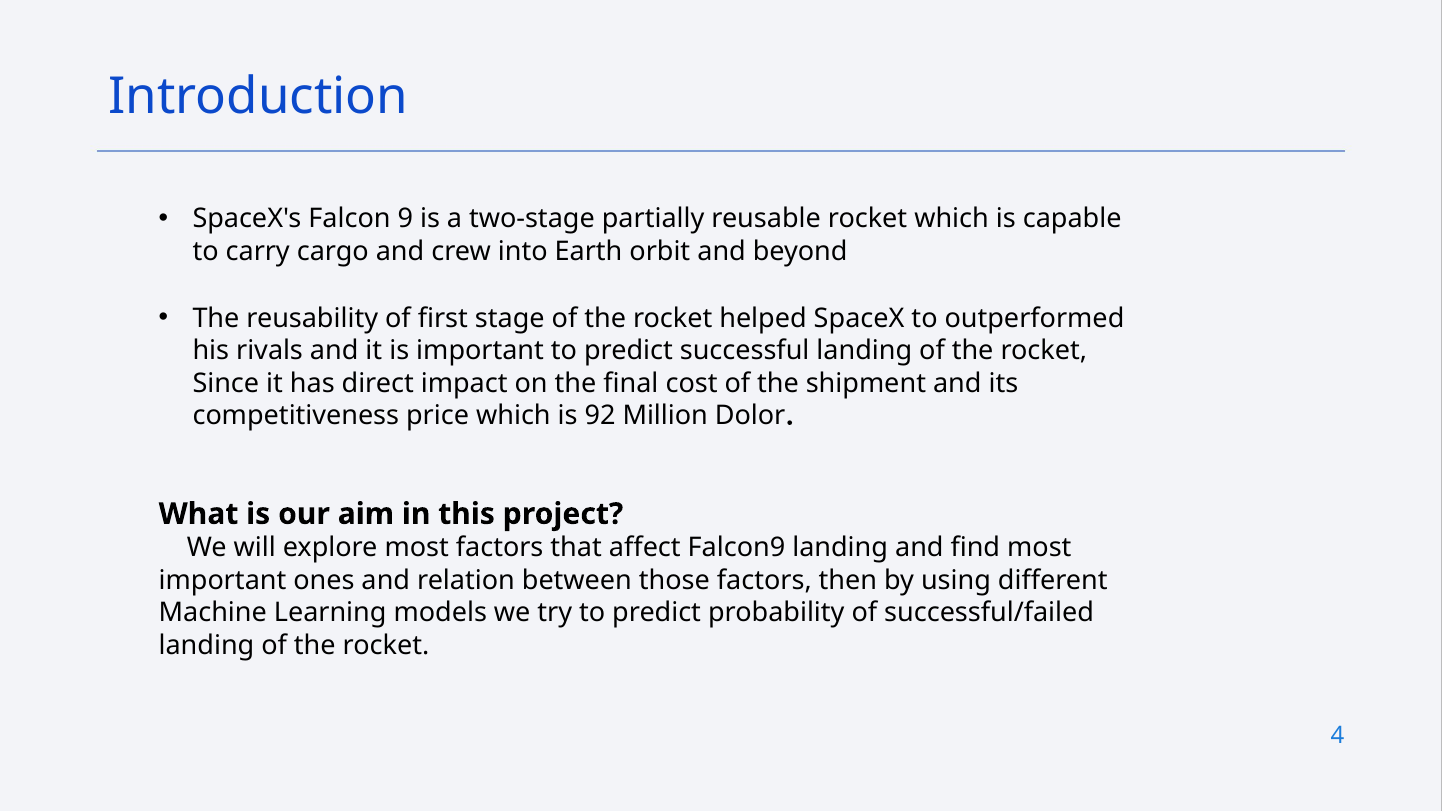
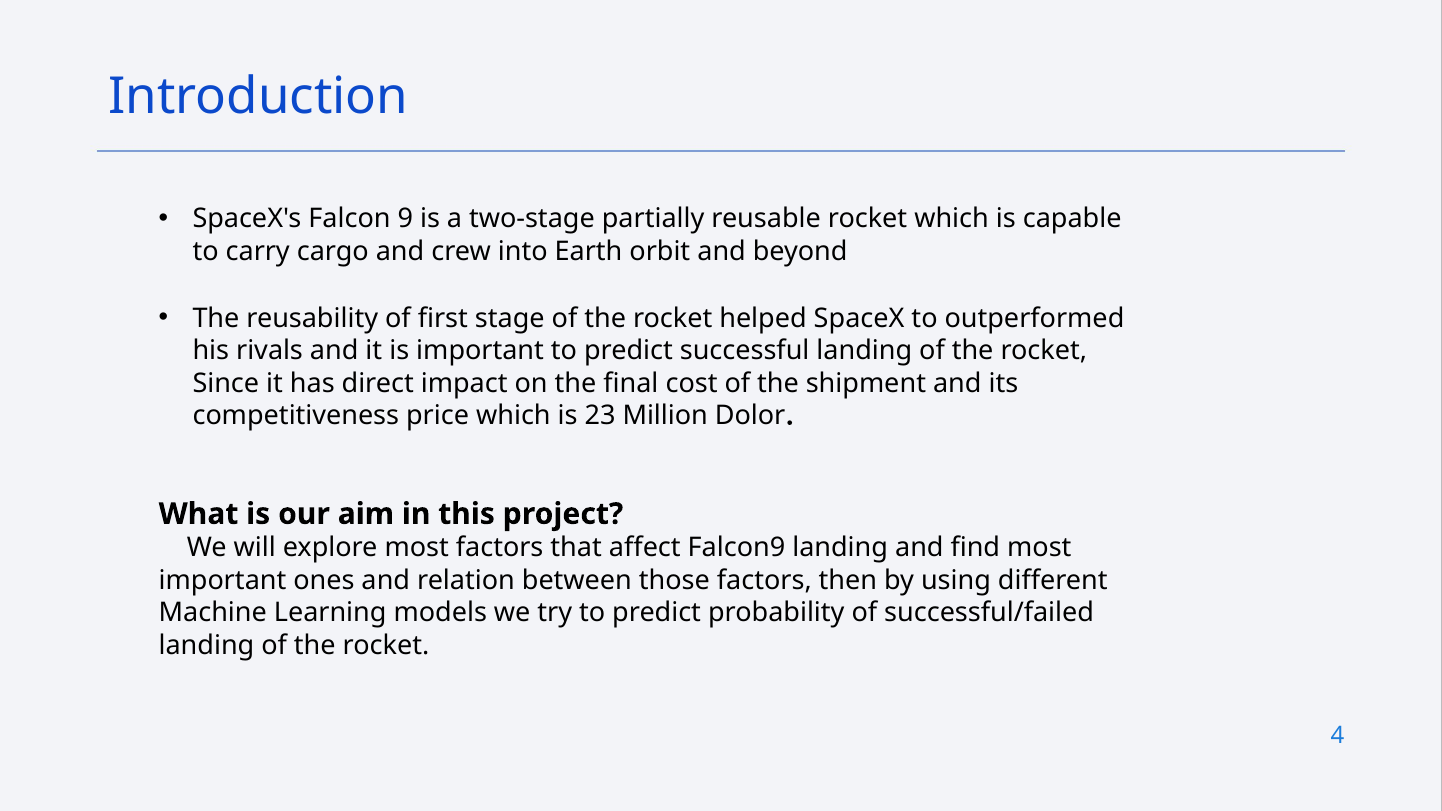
92: 92 -> 23
